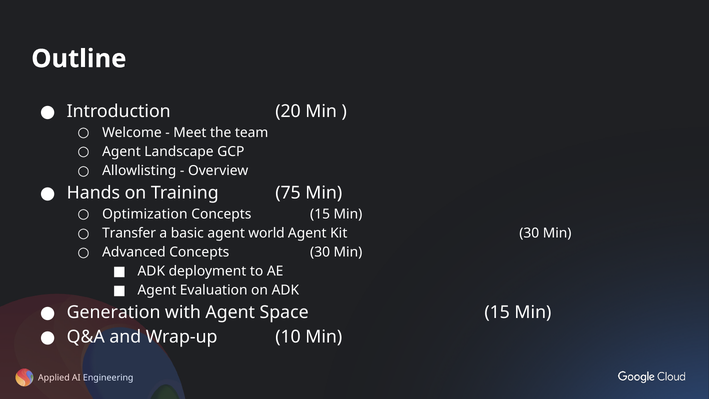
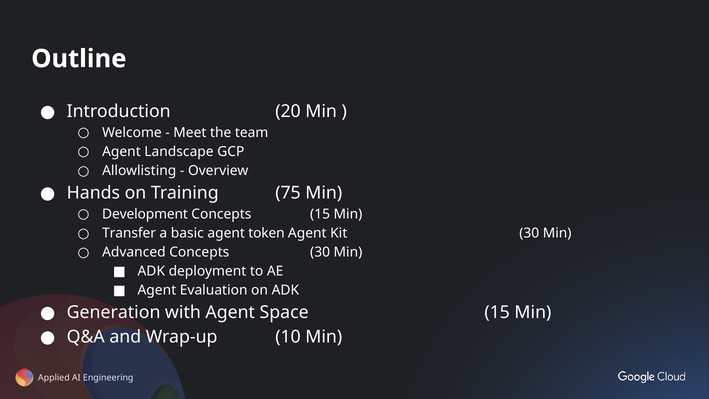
Optimization: Optimization -> Development
world: world -> token
